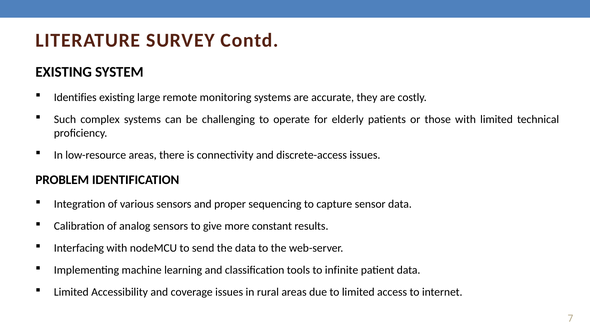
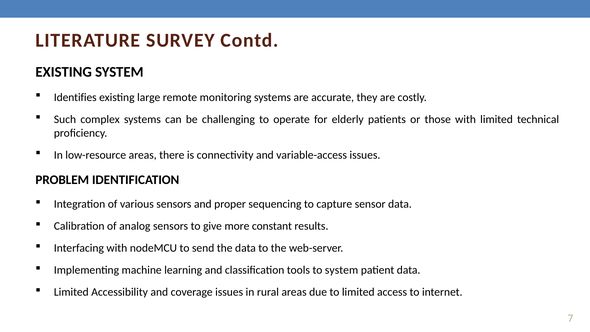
discrete-access: discrete-access -> variable-access
to infinite: infinite -> system
